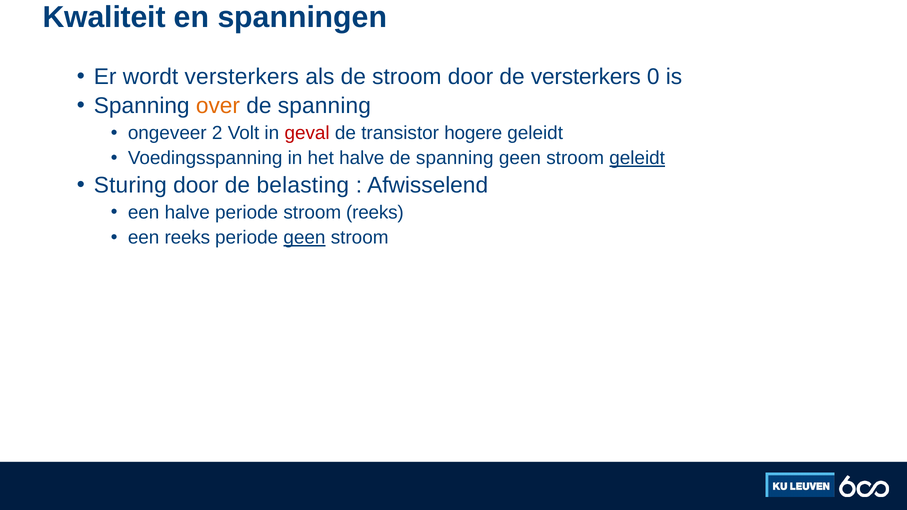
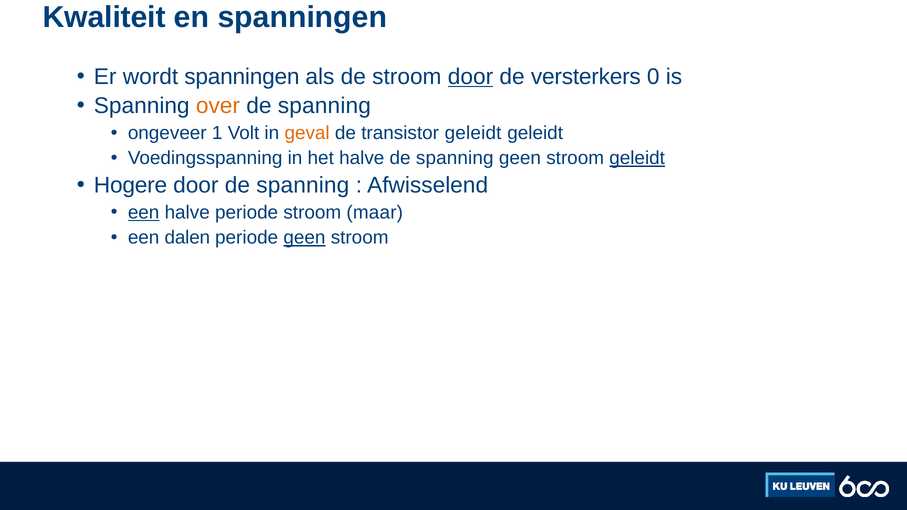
wordt versterkers: versterkers -> spanningen
door at (470, 77) underline: none -> present
2: 2 -> 1
geval colour: red -> orange
transistor hogere: hogere -> geleidt
Sturing: Sturing -> Hogere
door de belasting: belasting -> spanning
een at (144, 213) underline: none -> present
stroom reeks: reeks -> maar
een reeks: reeks -> dalen
